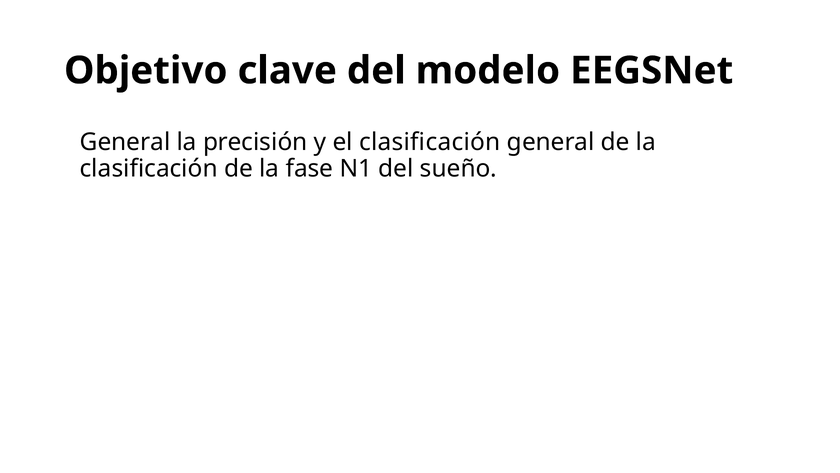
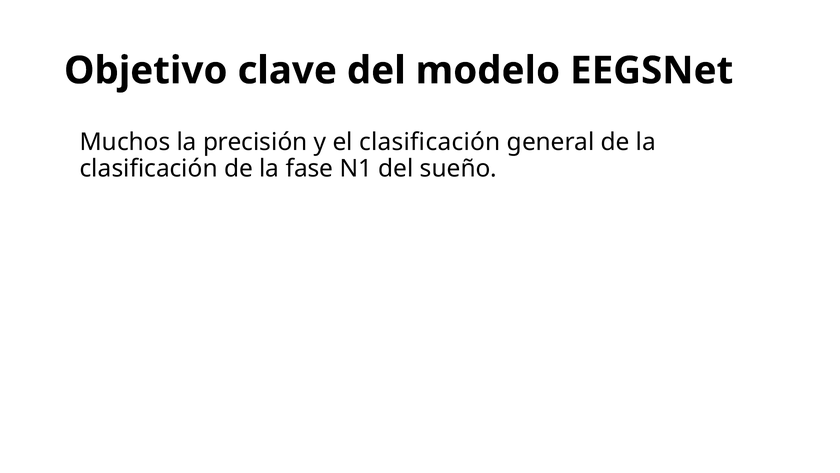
General at (125, 142): General -> Muchos
